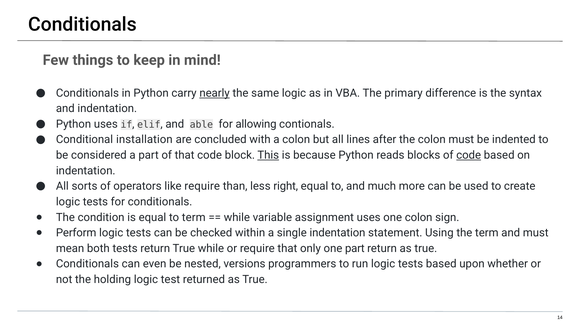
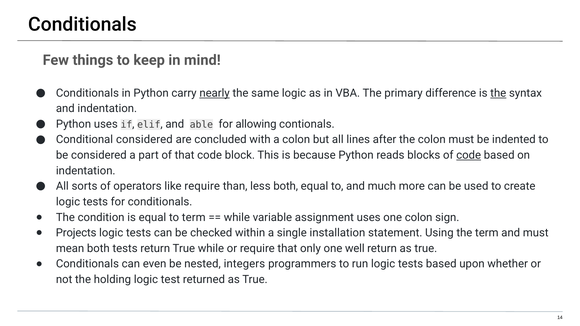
the at (498, 93) underline: none -> present
Conditional installation: installation -> considered
This underline: present -> none
less right: right -> both
Perform: Perform -> Projects
single indentation: indentation -> installation
one part: part -> well
versions: versions -> integers
